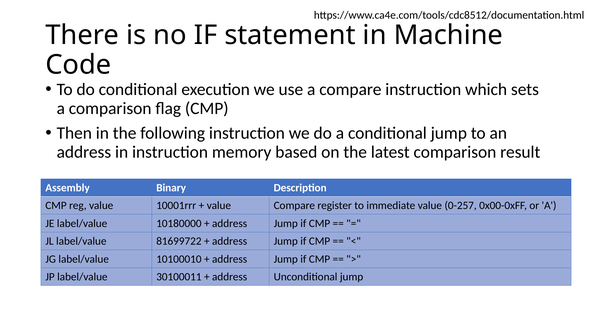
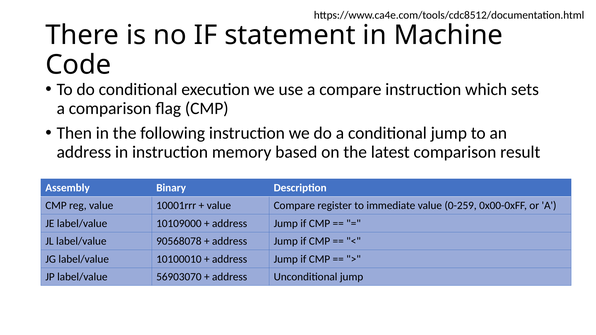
0-257: 0-257 -> 0-259
10180000: 10180000 -> 10109000
81699722: 81699722 -> 90568078
30100011: 30100011 -> 56903070
